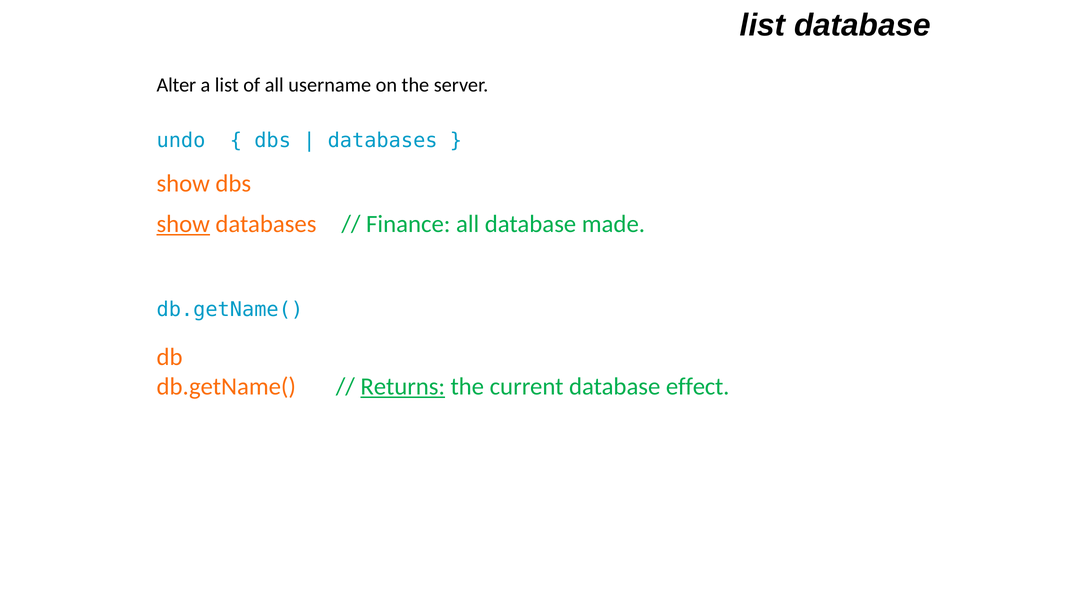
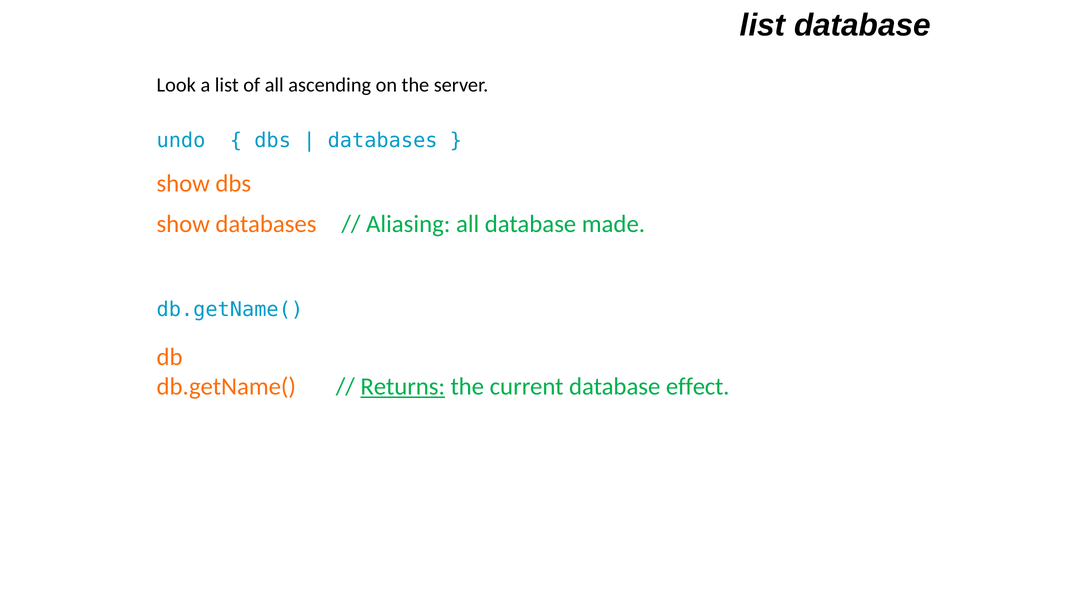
Alter: Alter -> Look
username: username -> ascending
show at (183, 224) underline: present -> none
Finance: Finance -> Aliasing
